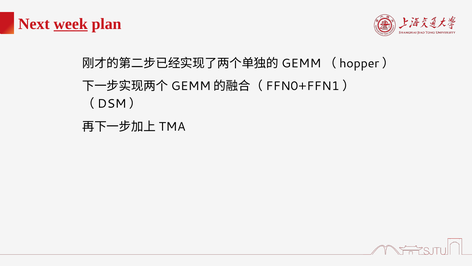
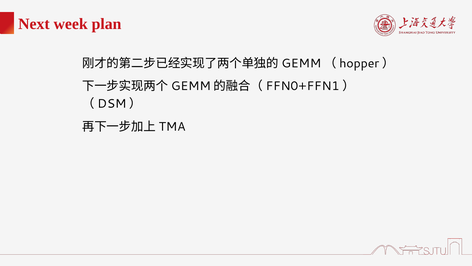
week underline: present -> none
